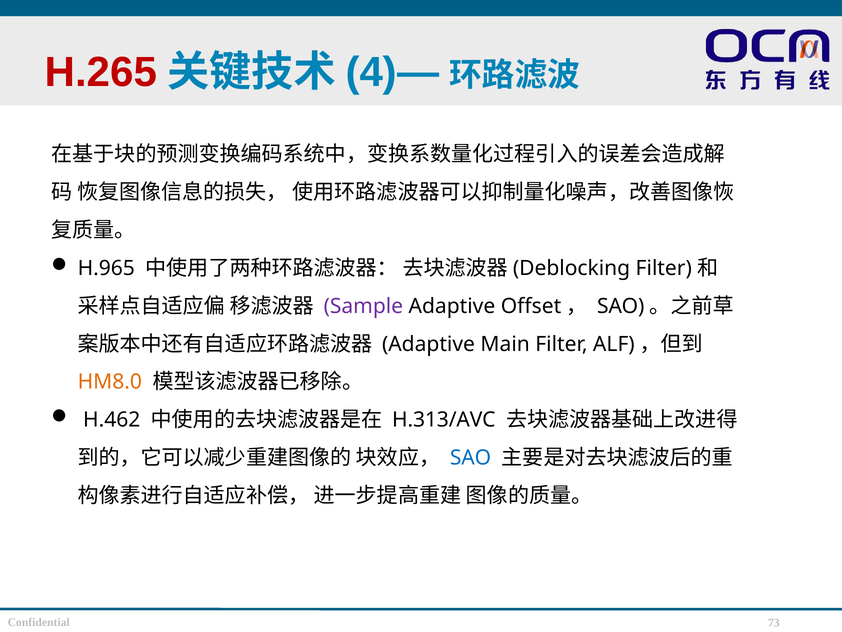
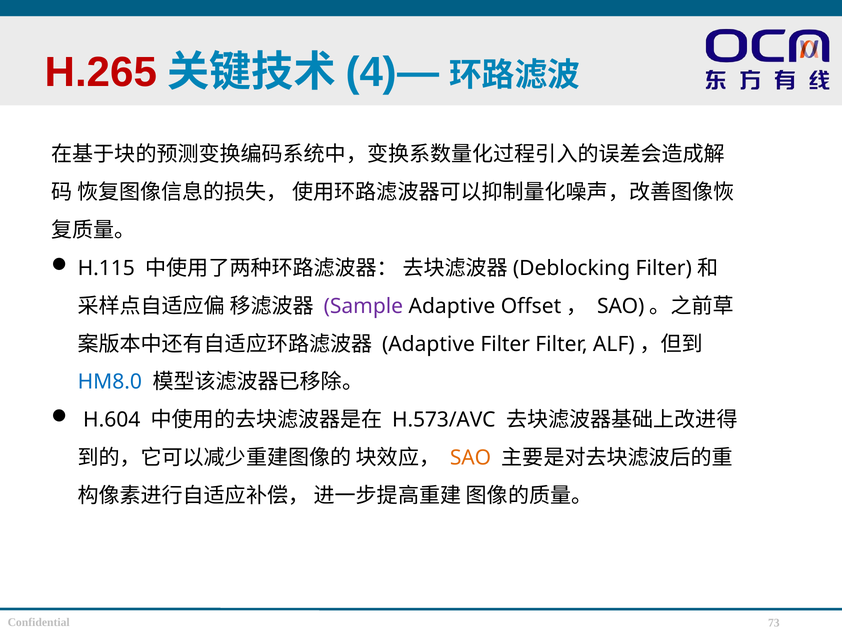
H.965: H.965 -> H.115
Adaptive Main: Main -> Filter
HM8.0 colour: orange -> blue
H.462: H.462 -> H.604
H.313/AVC: H.313/AVC -> H.573/AVC
SAO colour: blue -> orange
